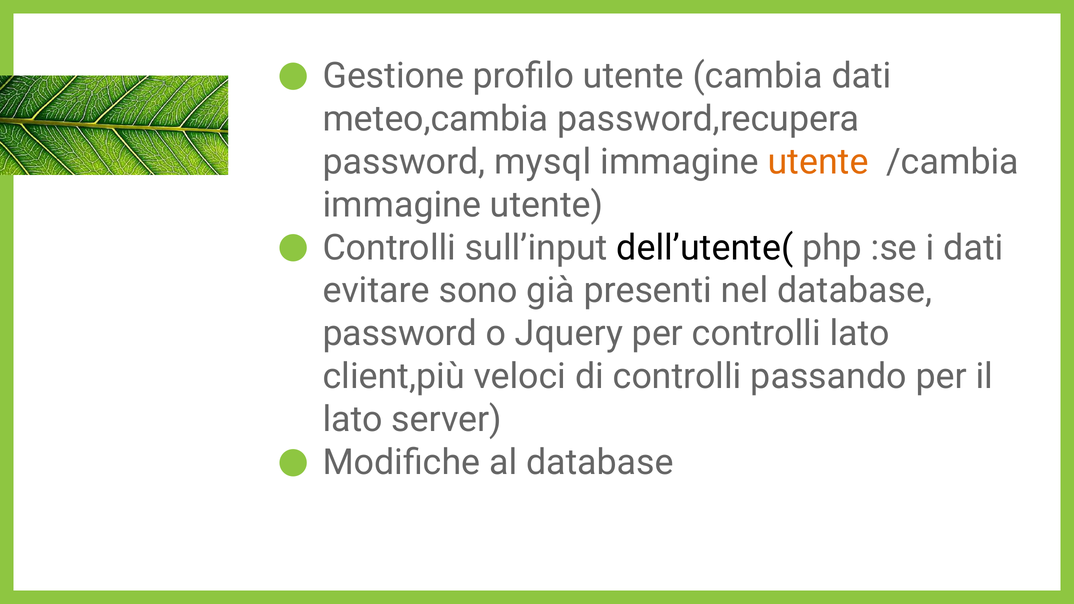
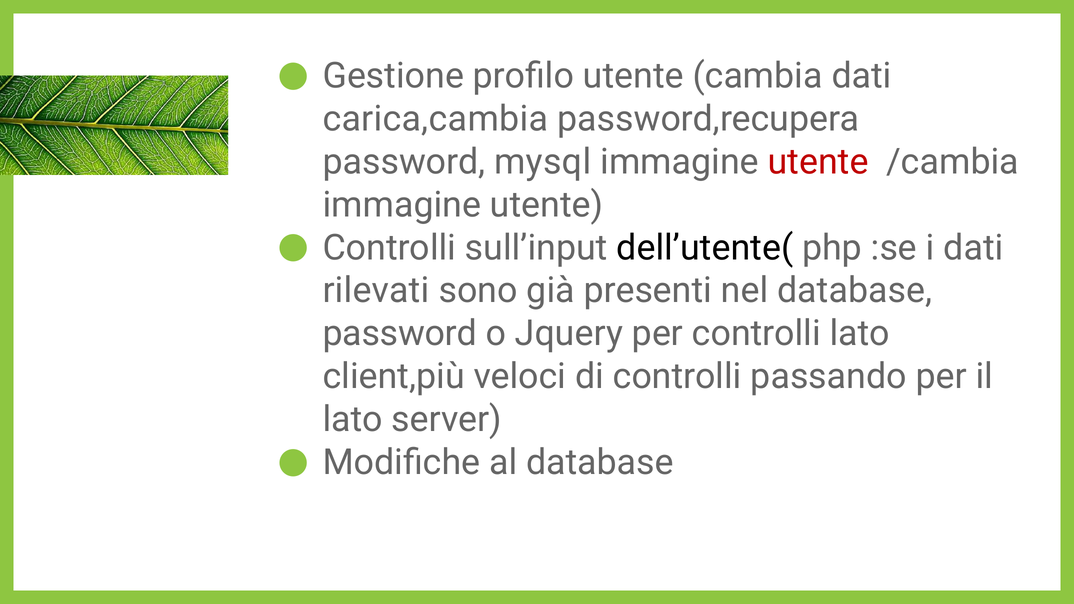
meteo,cambia: meteo,cambia -> carica,cambia
utente at (818, 162) colour: orange -> red
evitare: evitare -> rilevati
